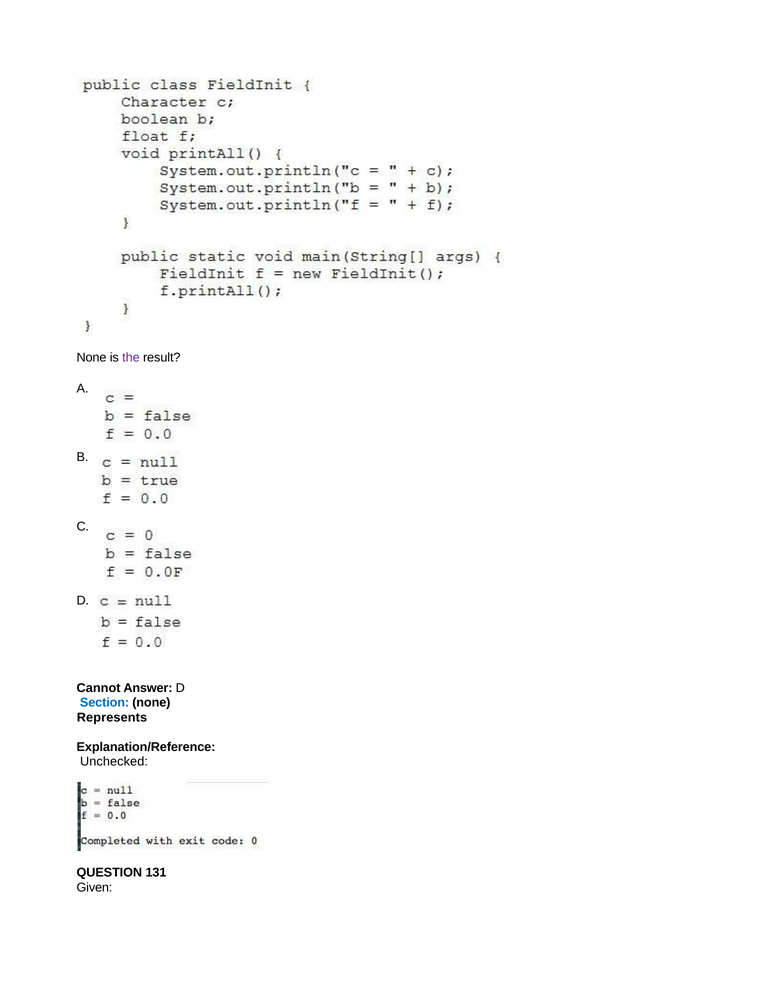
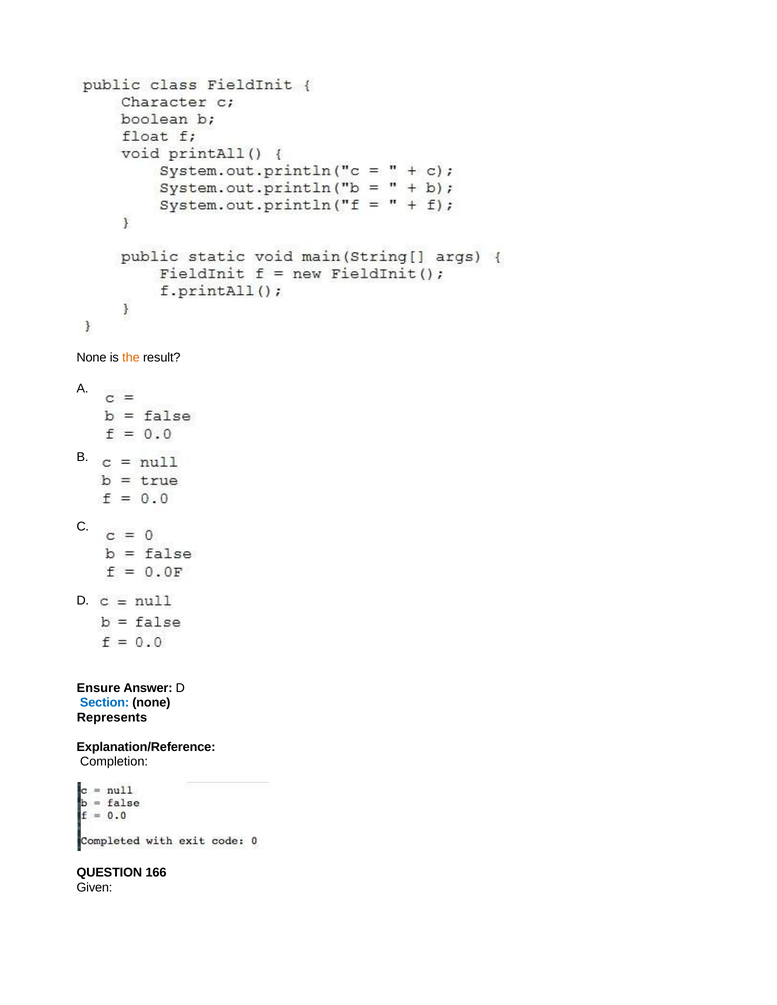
the colour: purple -> orange
Cannot: Cannot -> Ensure
Unchecked: Unchecked -> Completion
131: 131 -> 166
